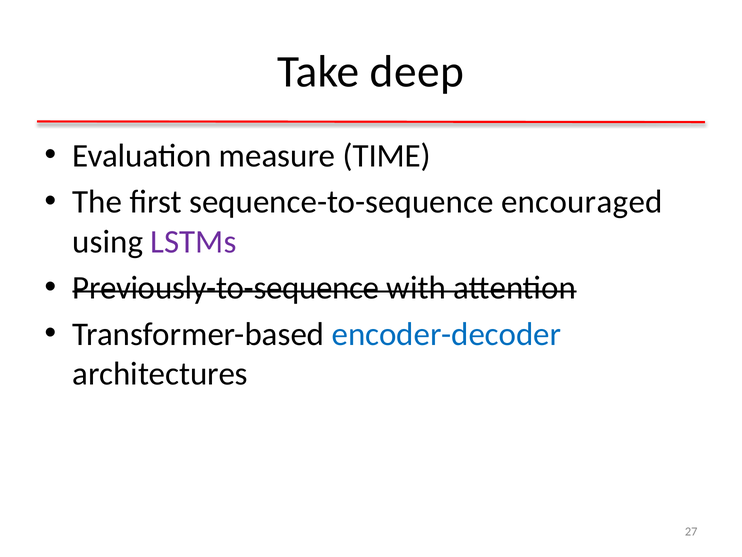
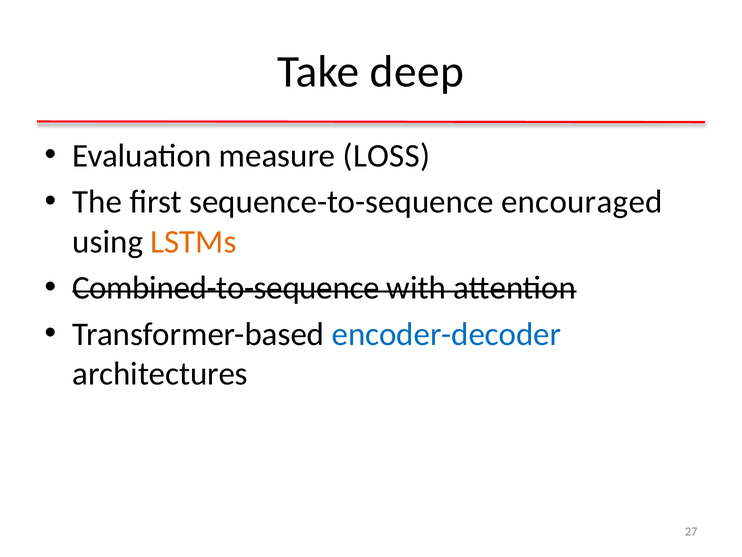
TIME: TIME -> LOSS
LSTMs colour: purple -> orange
Previously-to-sequence: Previously-to-sequence -> Combined-to-sequence
